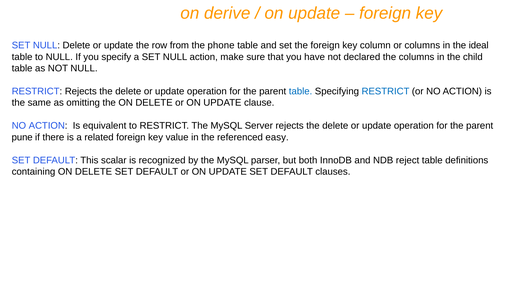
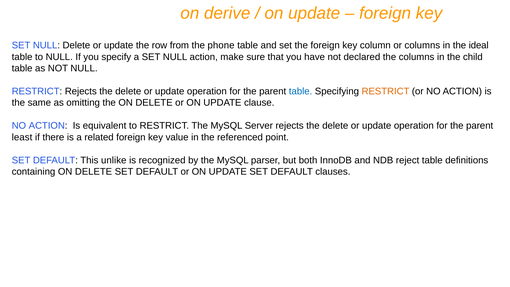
RESTRICT at (386, 91) colour: blue -> orange
pune: pune -> least
easy: easy -> point
scalar: scalar -> unlike
